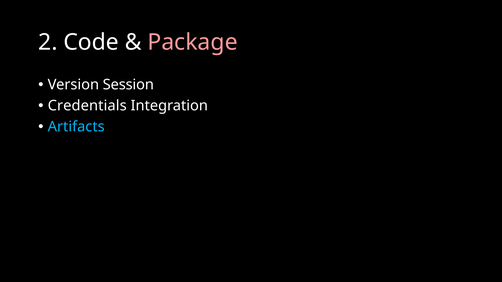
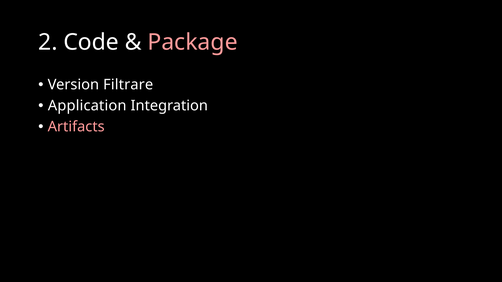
Session: Session -> Filtrare
Credentials: Credentials -> Application
Artifacts colour: light blue -> pink
